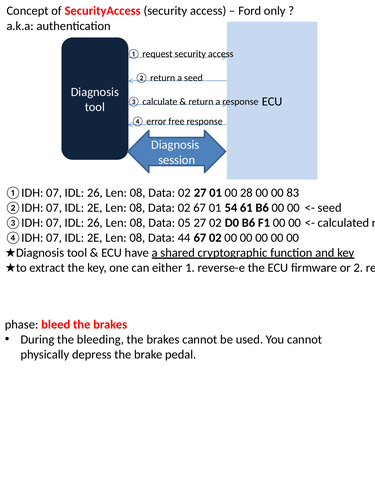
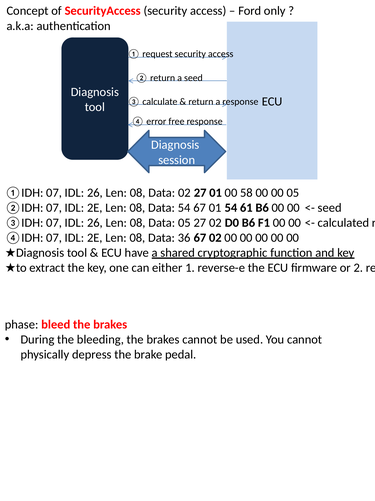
28: 28 -> 58
00 83: 83 -> 05
02 at (184, 207): 02 -> 54
44: 44 -> 36
